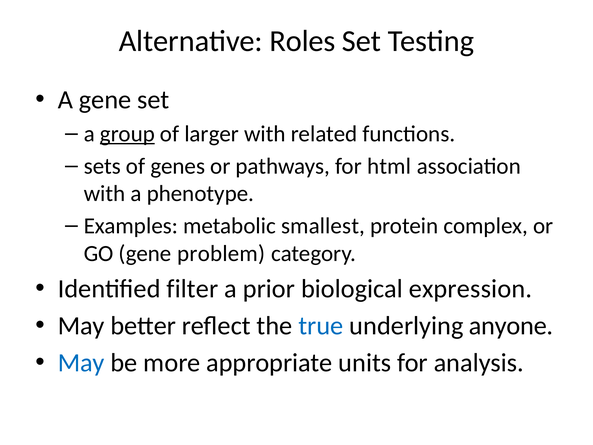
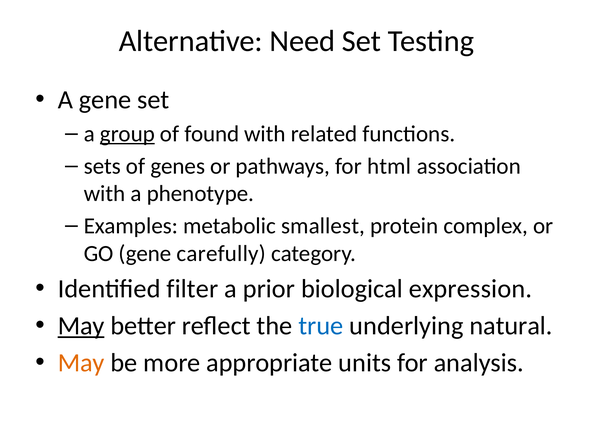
Roles: Roles -> Need
larger: larger -> found
problem: problem -> carefully
May at (81, 326) underline: none -> present
anyone: anyone -> natural
May at (81, 362) colour: blue -> orange
